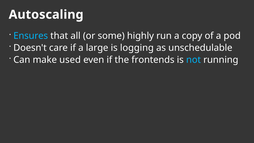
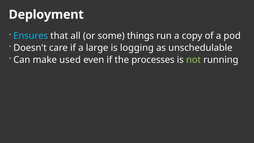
Autoscaling: Autoscaling -> Deployment
highly: highly -> things
frontends: frontends -> processes
not colour: light blue -> light green
